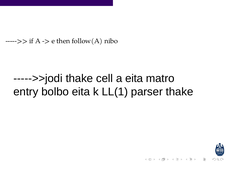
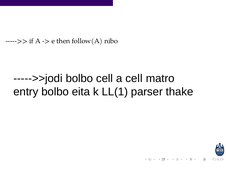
----->>jodi thake: thake -> bolbo
a eita: eita -> cell
